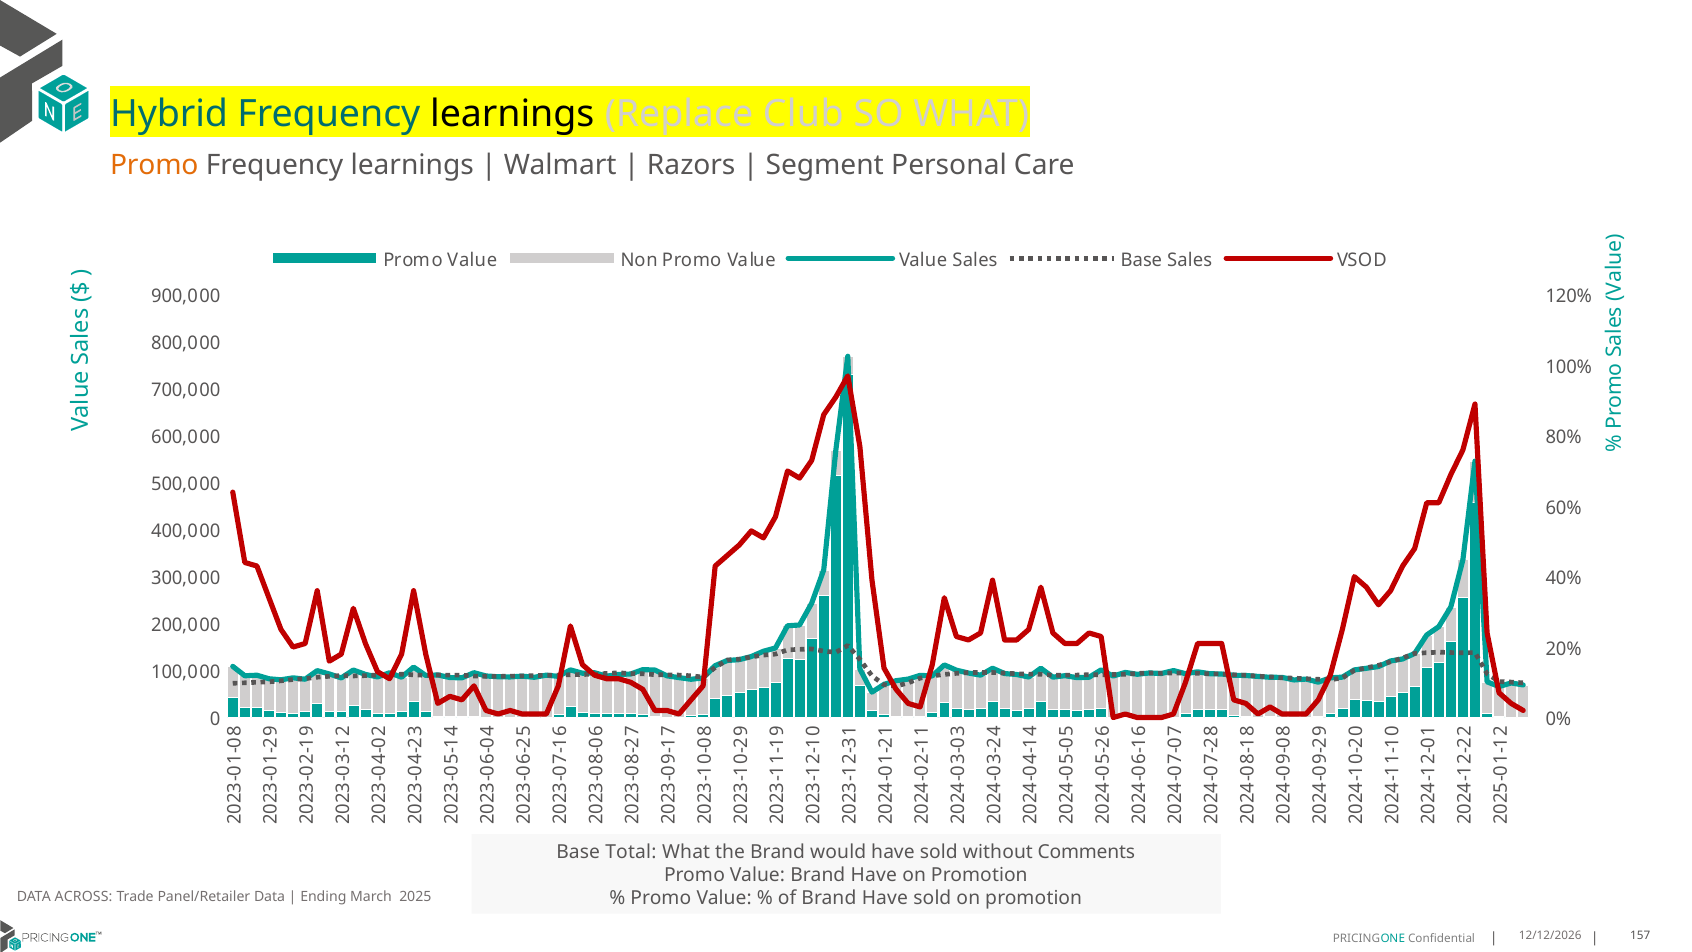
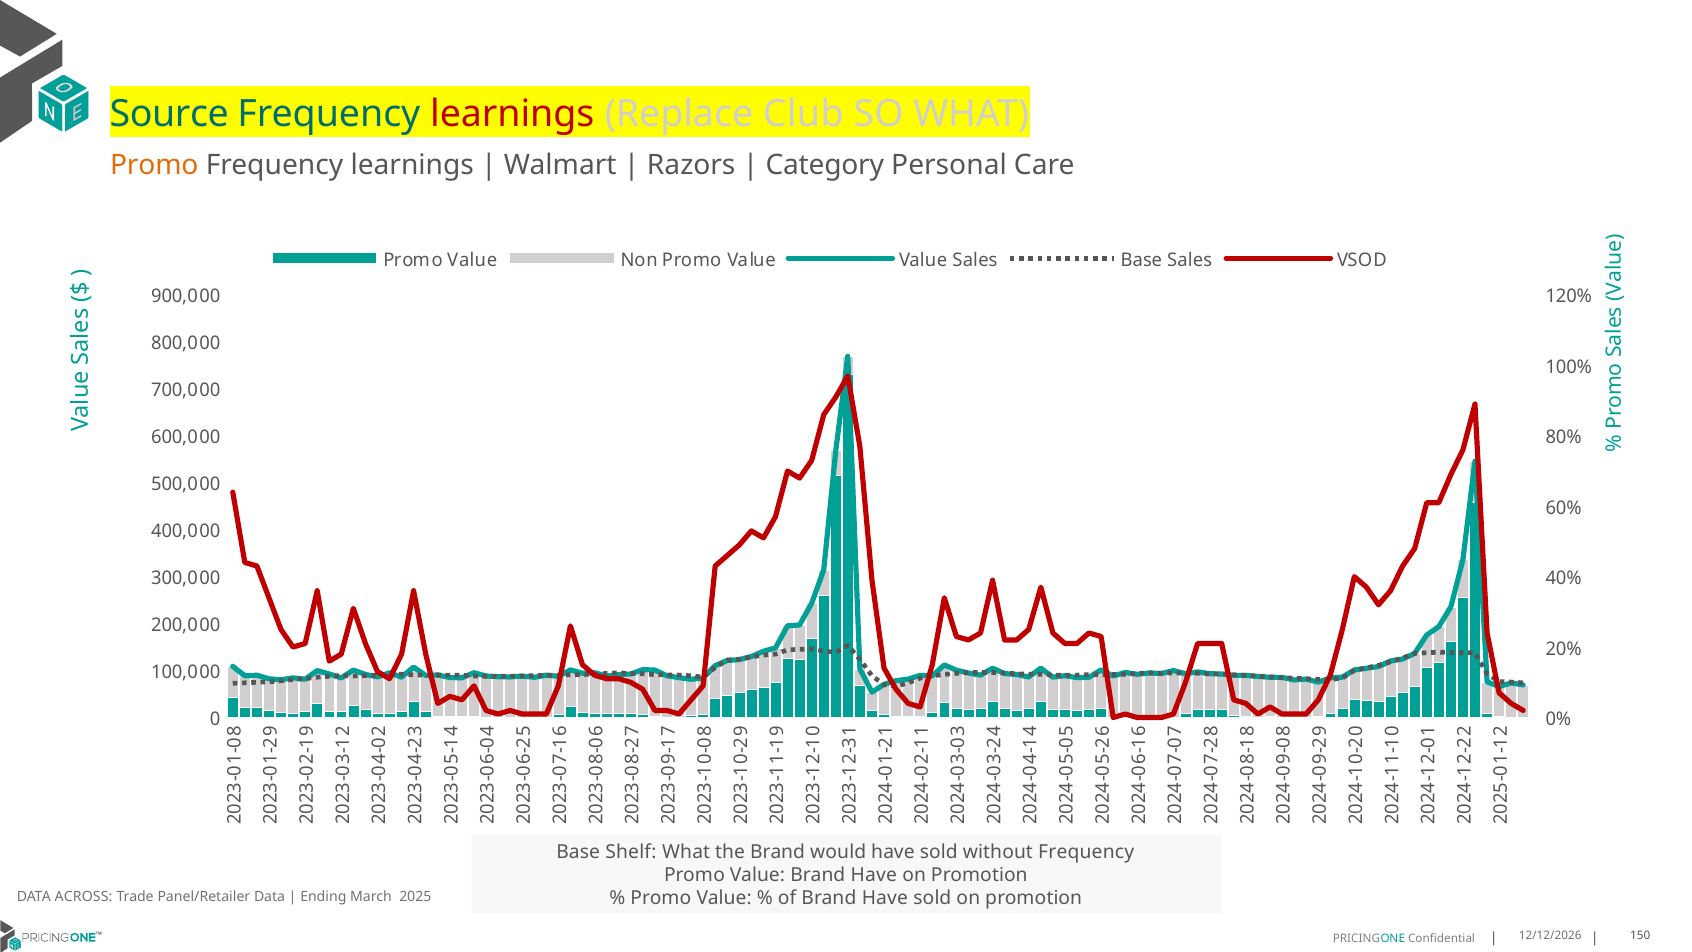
Hybrid: Hybrid -> Source
learnings at (512, 114) colour: black -> red
Segment: Segment -> Category
Total: Total -> Shelf
without Comments: Comments -> Frequency
157: 157 -> 150
